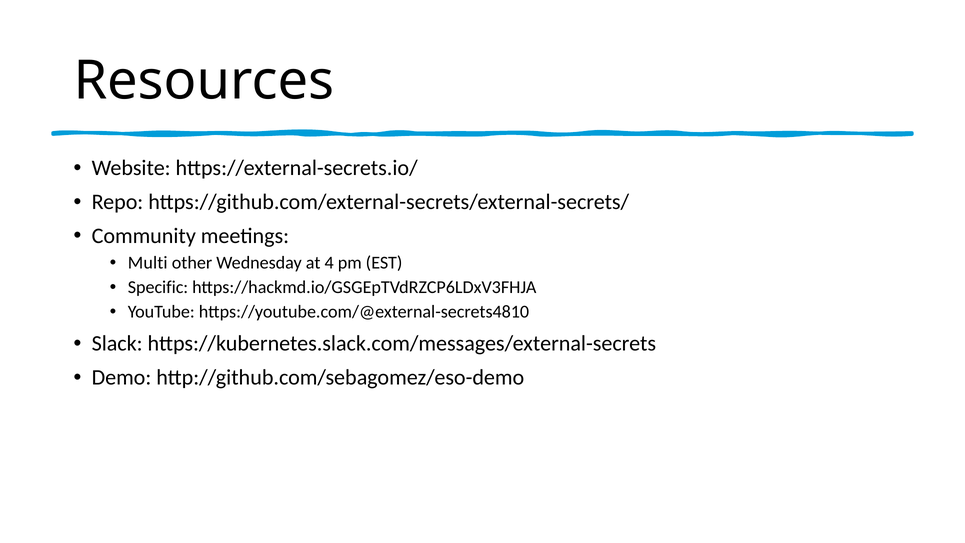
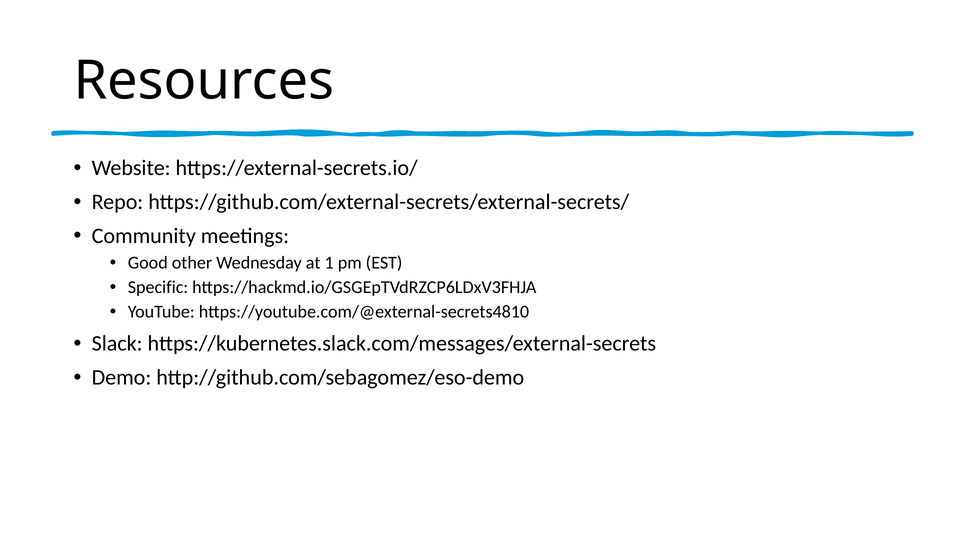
Multi: Multi -> Good
4: 4 -> 1
